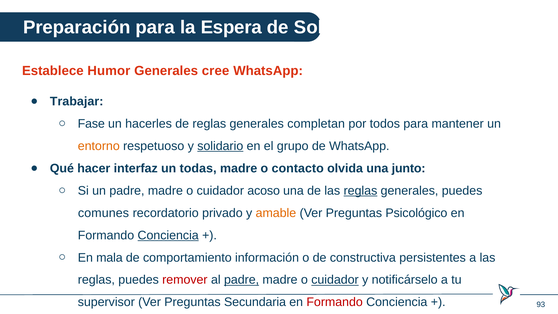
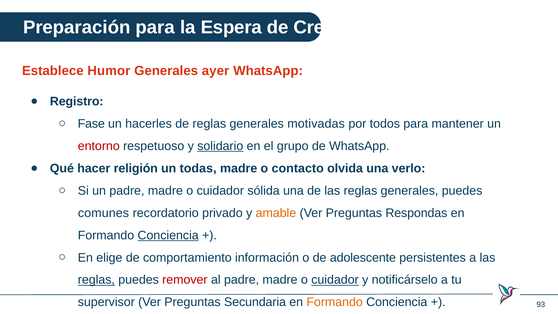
Solo: Solo -> Creo
cree: cree -> ayer
Trabajar: Trabajar -> Registro
completan: completan -> motivadas
entorno colour: orange -> red
interfaz: interfaz -> religión
junto: junto -> verlo
acoso: acoso -> sólida
reglas at (360, 191) underline: present -> none
Psicológico: Psicológico -> Respondas
mala: mala -> elige
constructiva: constructiva -> adolescente
reglas at (96, 280) underline: none -> present
padre at (242, 280) underline: present -> none
Formando at (335, 302) colour: red -> orange
